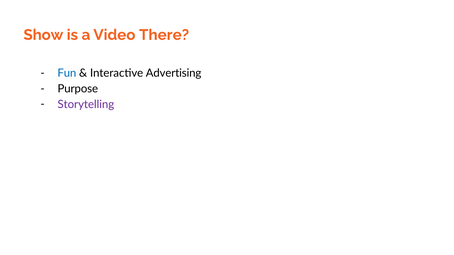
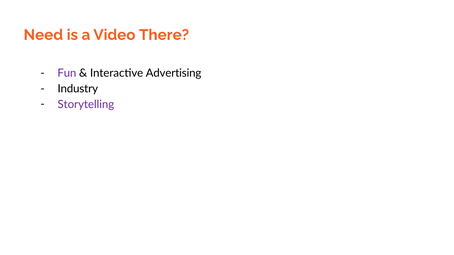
Show: Show -> Need
Fun colour: blue -> purple
Purpose: Purpose -> Industry
